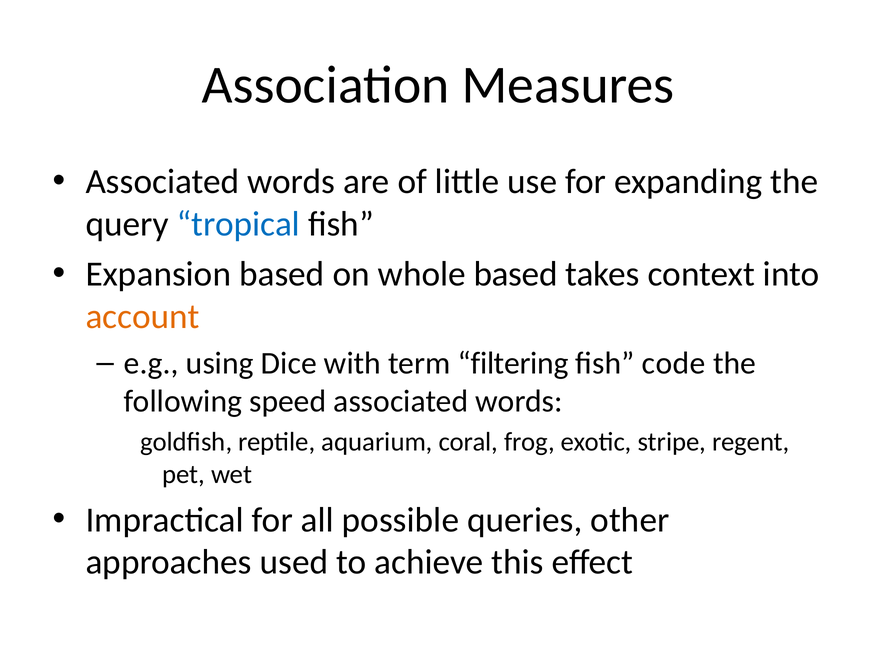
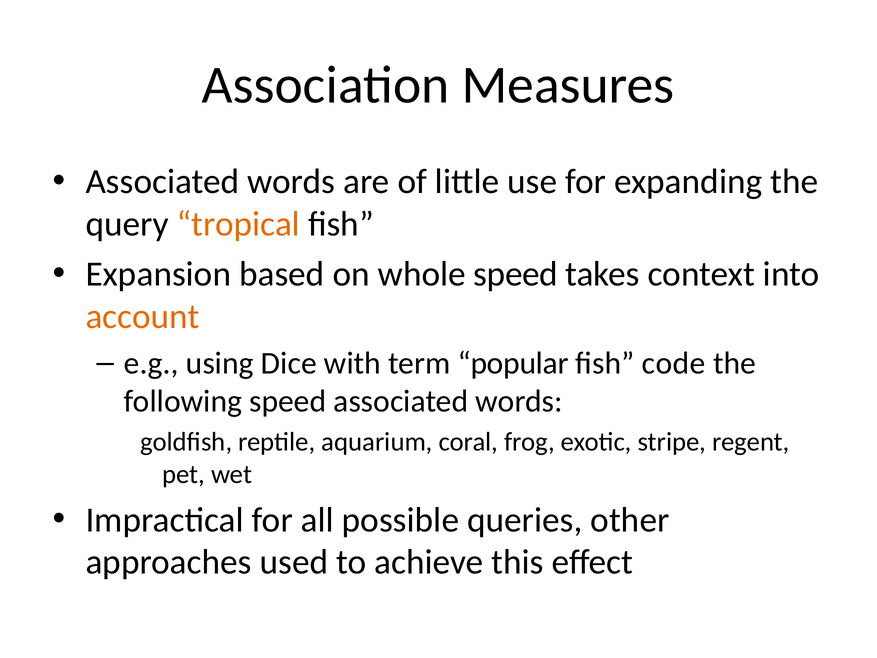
tropical colour: blue -> orange
whole based: based -> speed
filtering: filtering -> popular
